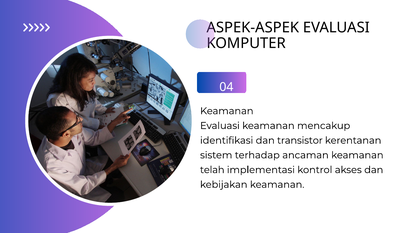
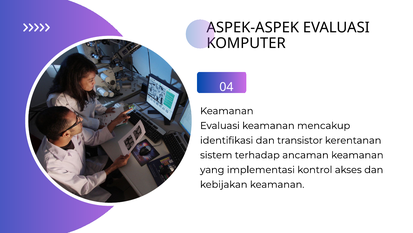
telah: telah -> yang
